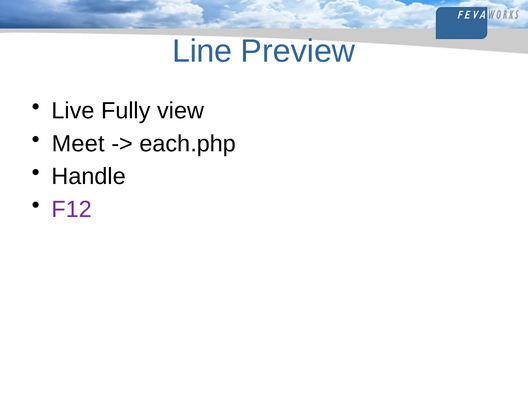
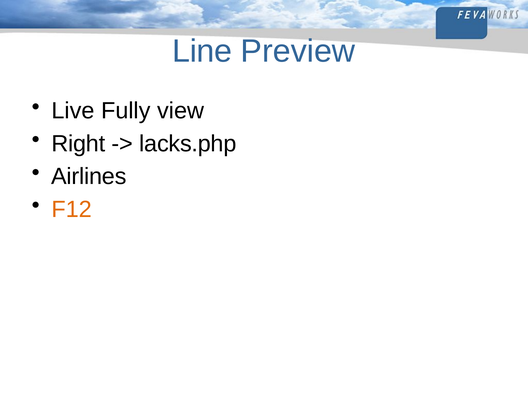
Meet: Meet -> Right
each.php: each.php -> lacks.php
Handle: Handle -> Airlines
F12 colour: purple -> orange
